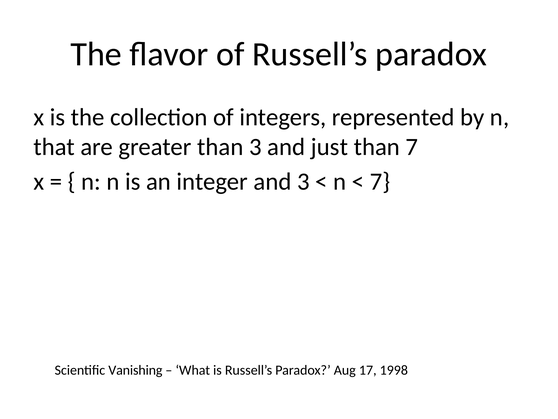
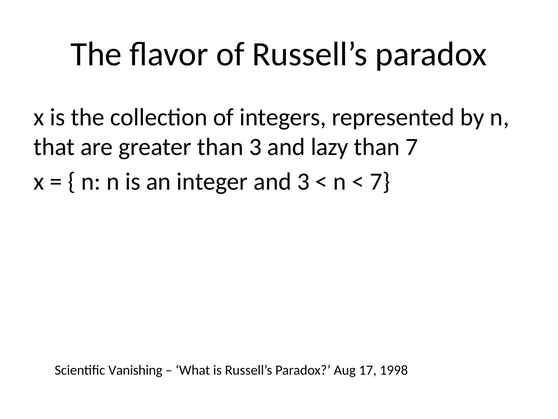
just: just -> lazy
